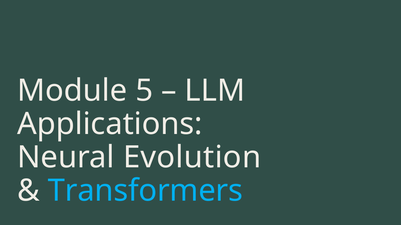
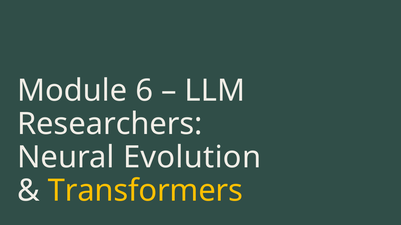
5: 5 -> 6
Applications: Applications -> Researchers
Transformers colour: light blue -> yellow
